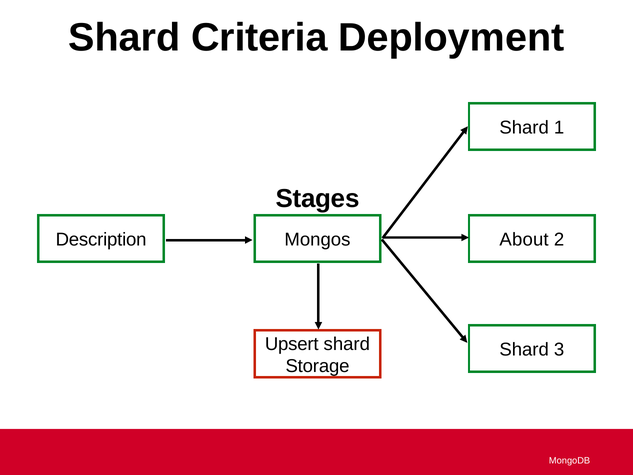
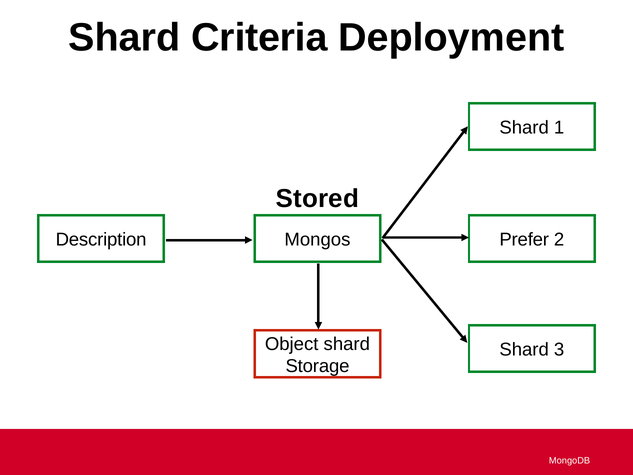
Stages: Stages -> Stored
About: About -> Prefer
Upsert: Upsert -> Object
